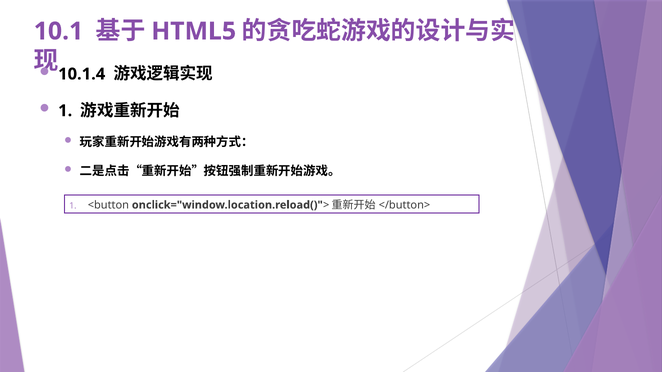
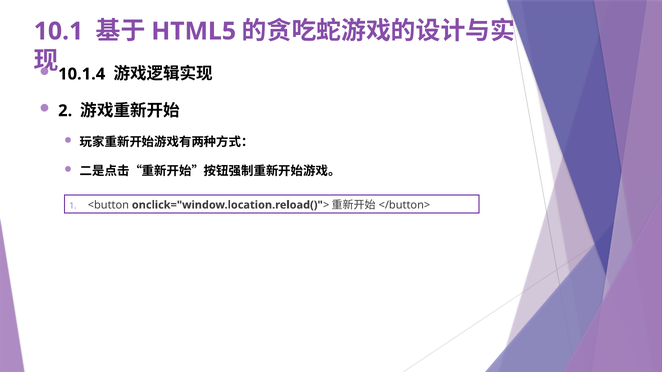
1 at (65, 111): 1 -> 2
